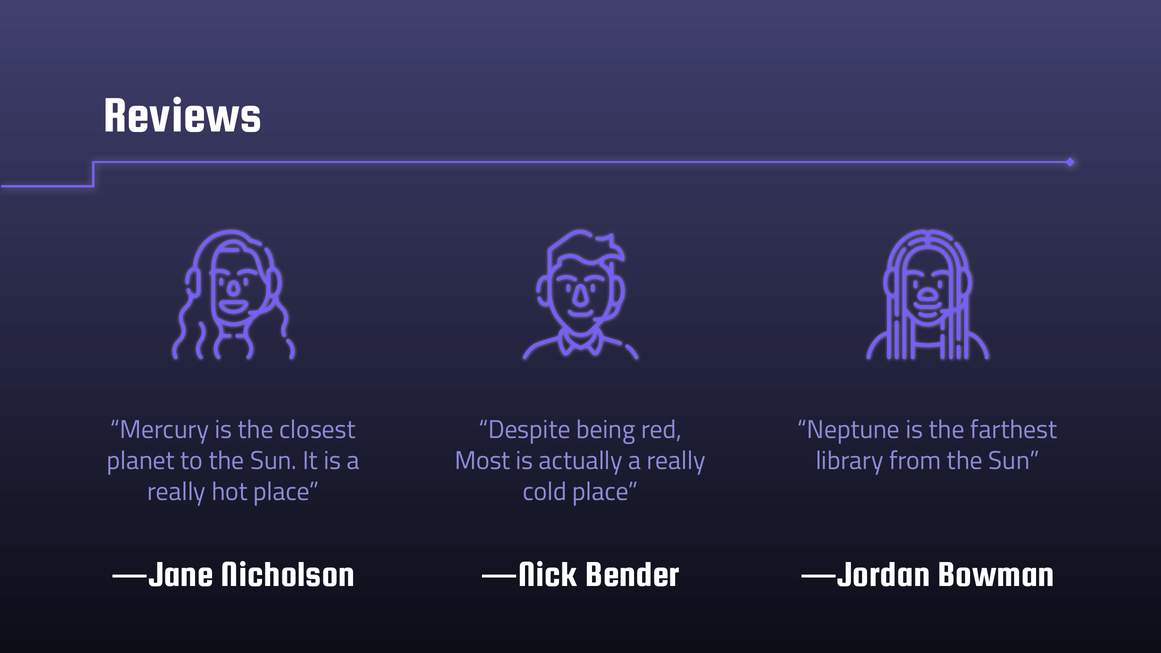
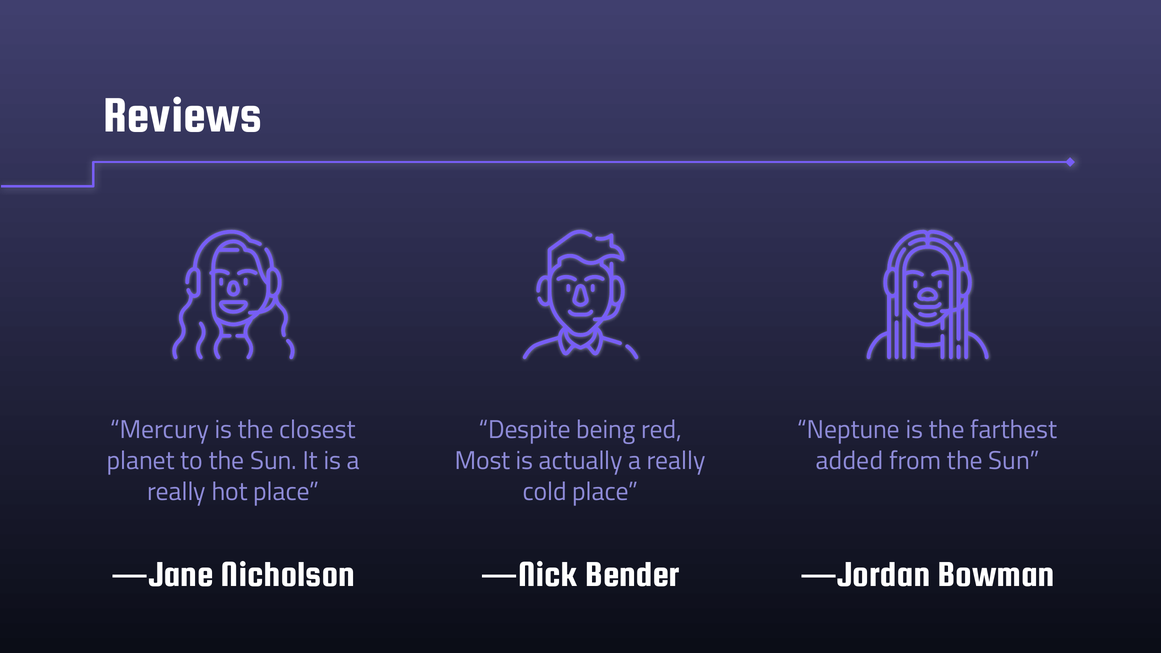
library: library -> added
